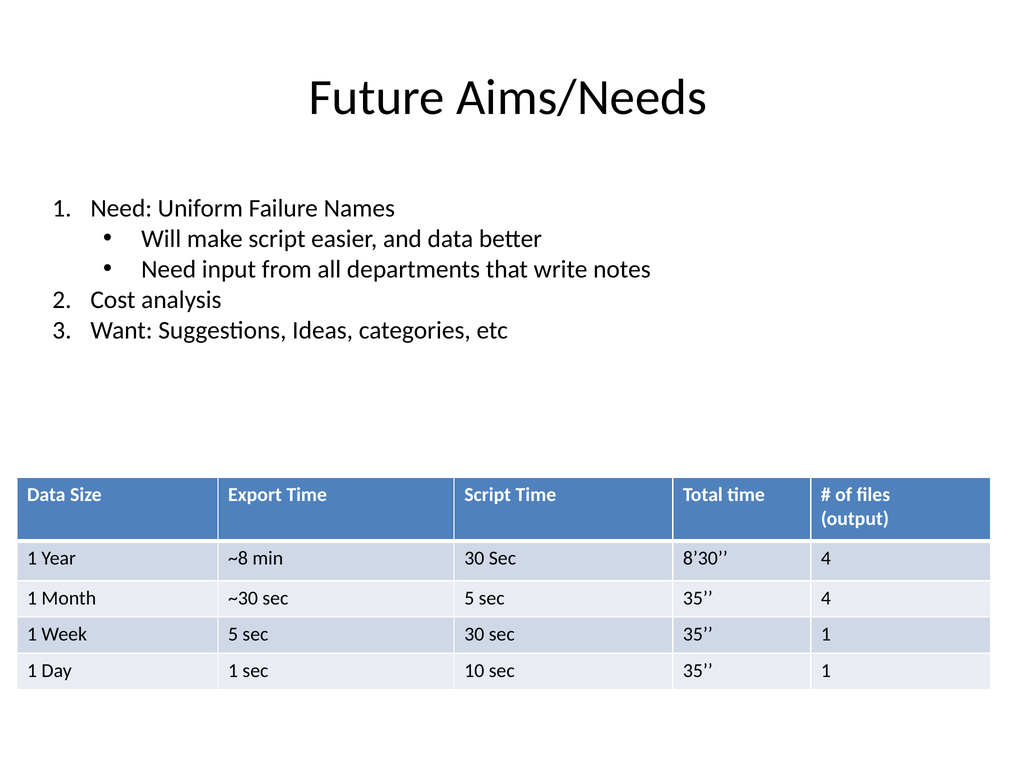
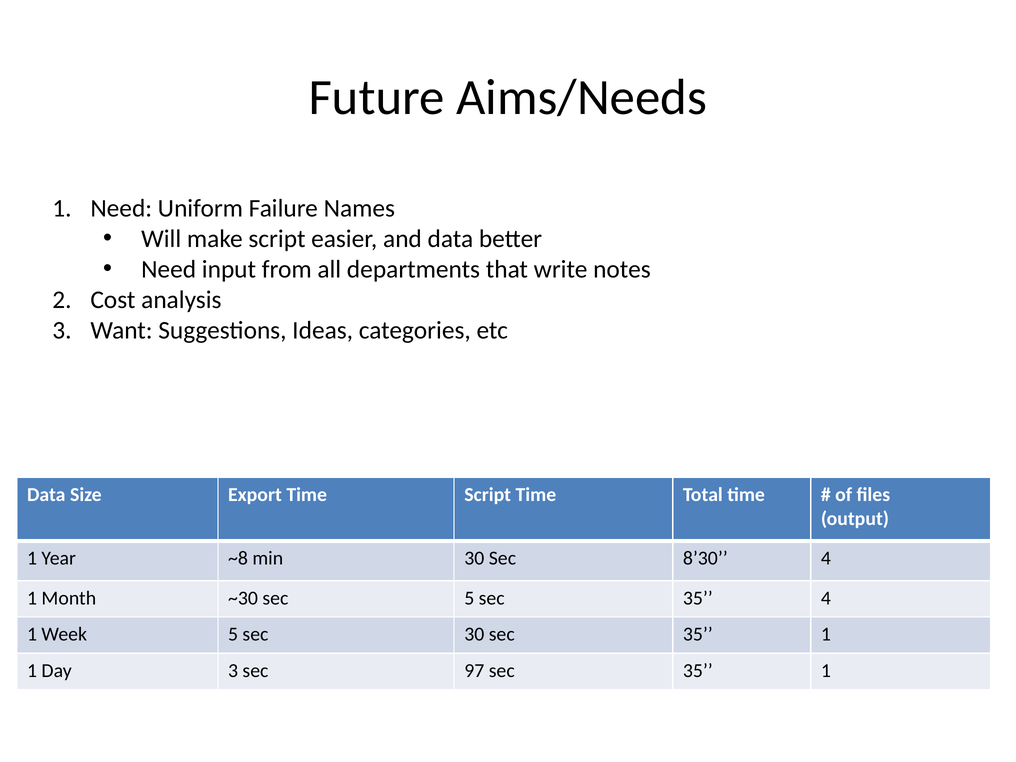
Day 1: 1 -> 3
10: 10 -> 97
